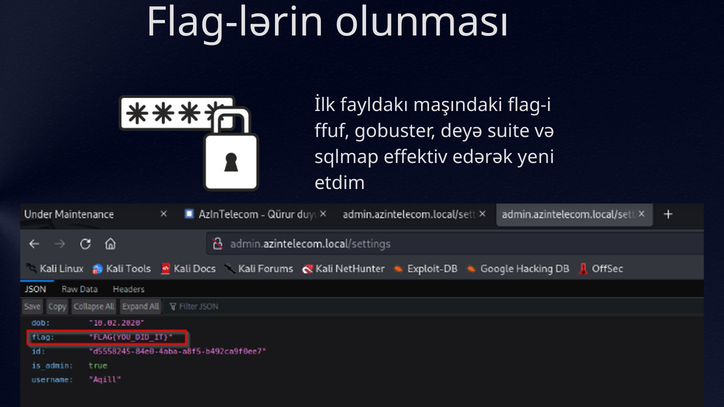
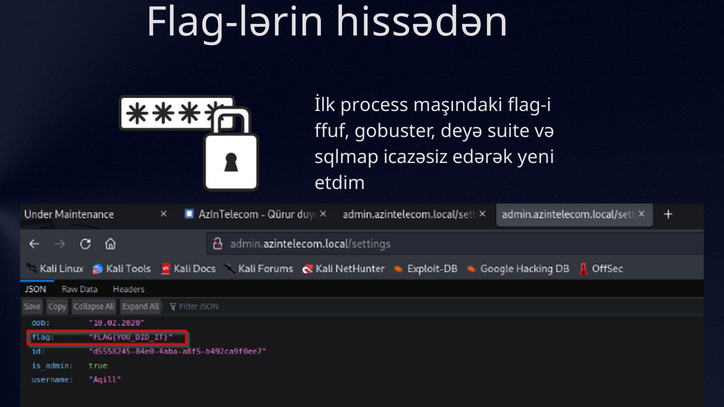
olunması: olunması -> hissədən
fayldakı: fayldakı -> process
effektiv: effektiv -> icazəsiz
